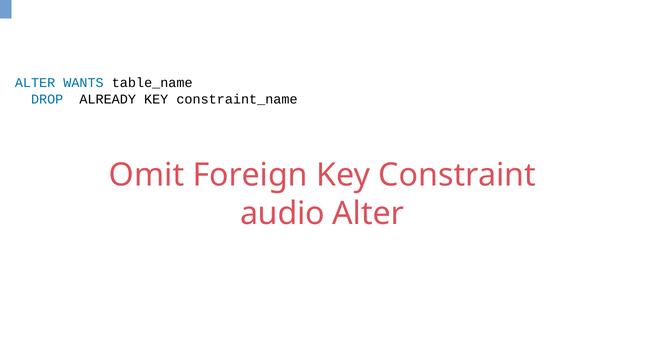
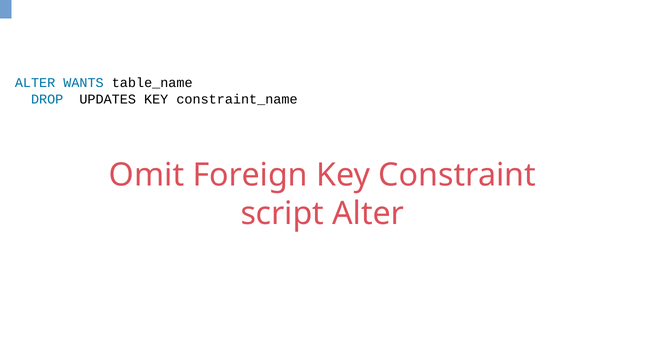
ALREADY: ALREADY -> UPDATES
audio: audio -> script
